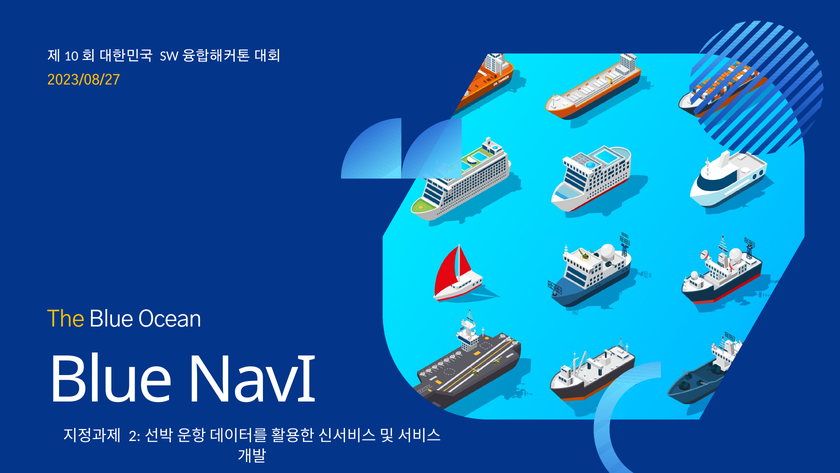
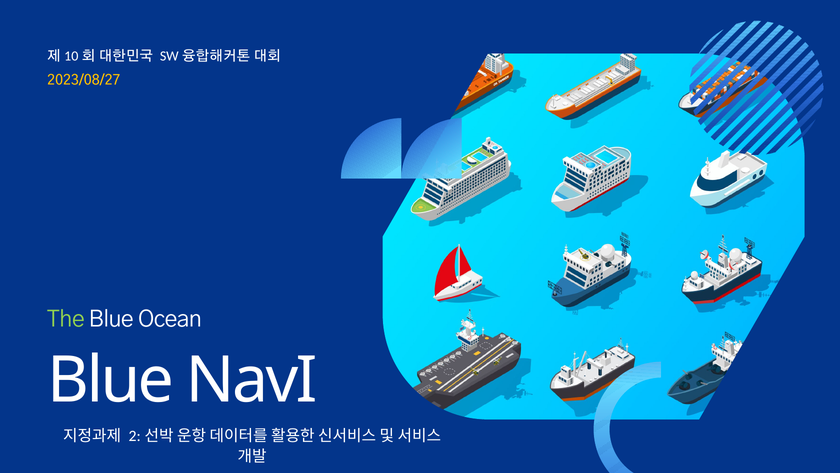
The colour: yellow -> light green
